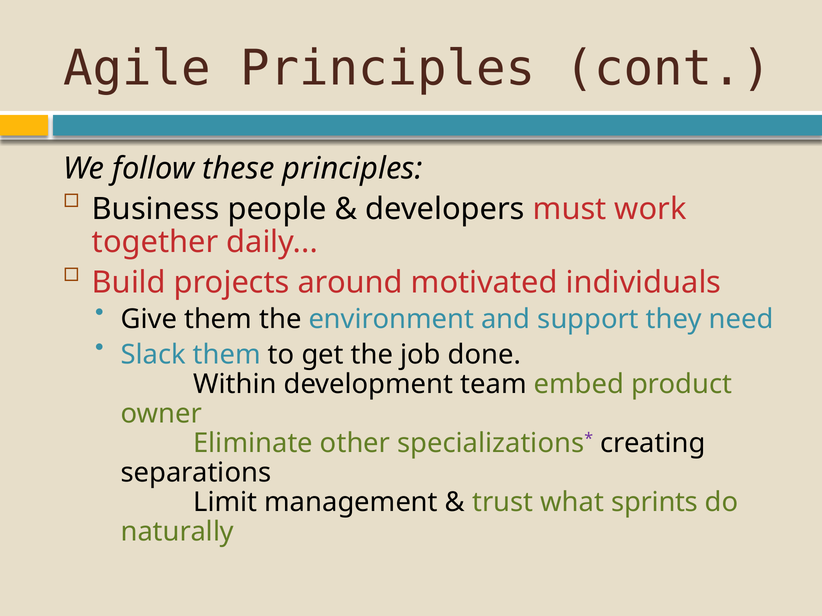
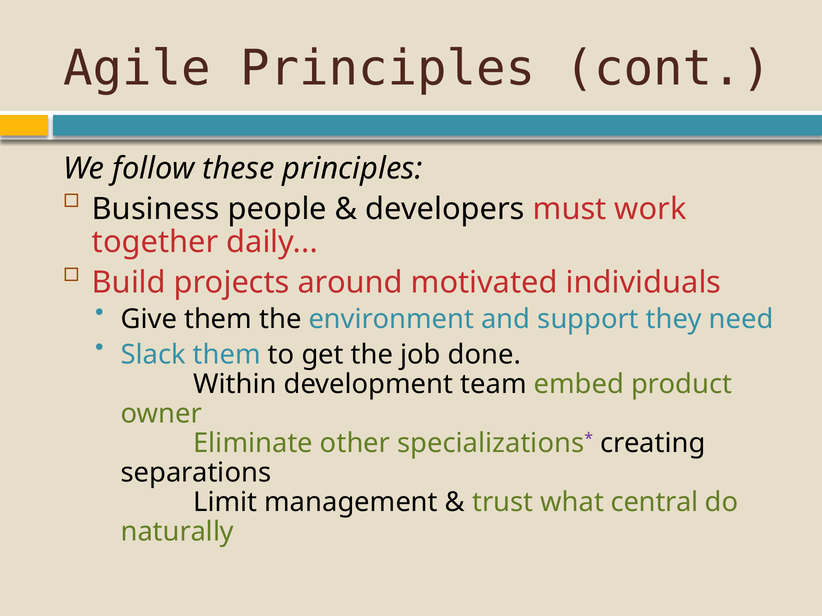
sprints: sprints -> central
